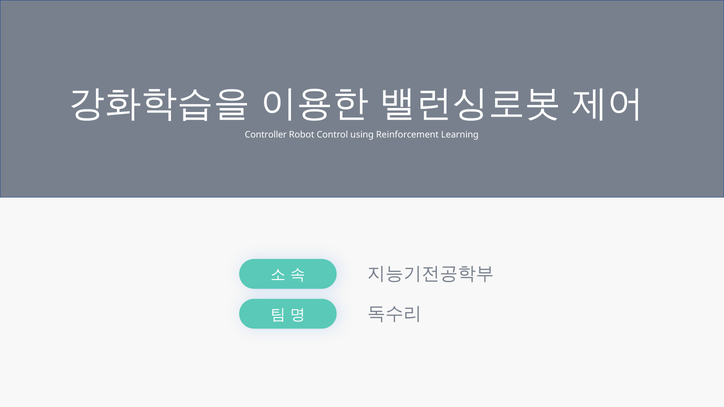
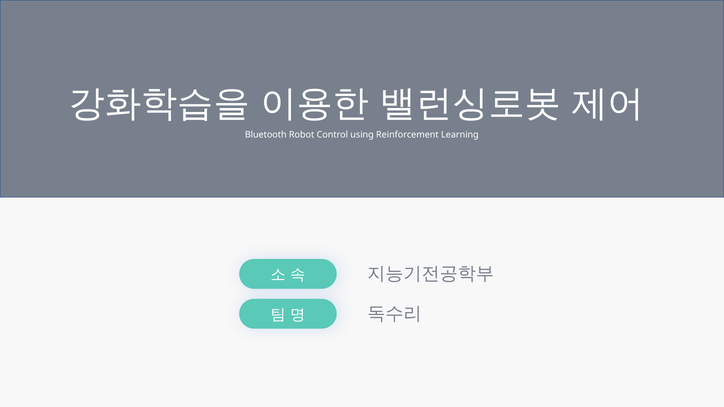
Controller: Controller -> Bluetooth
